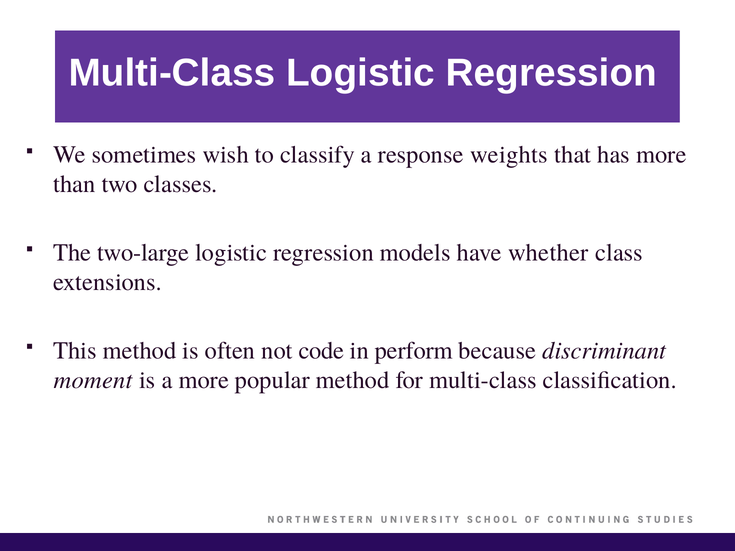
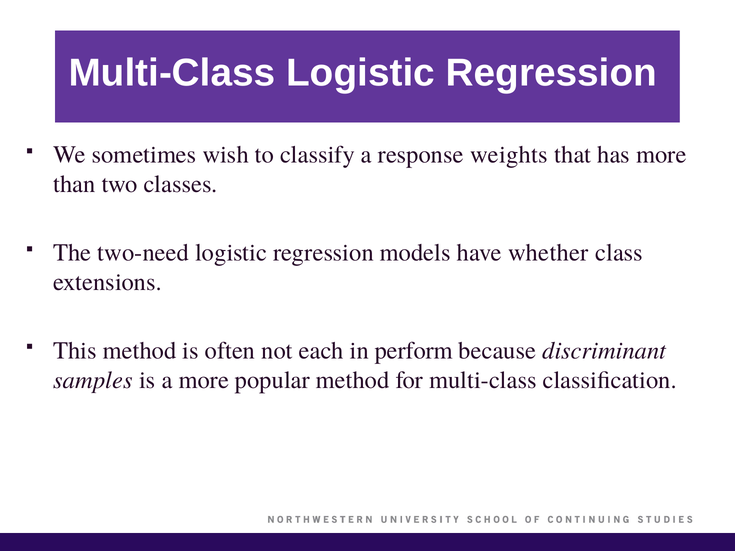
two-large: two-large -> two-need
code: code -> each
moment: moment -> samples
